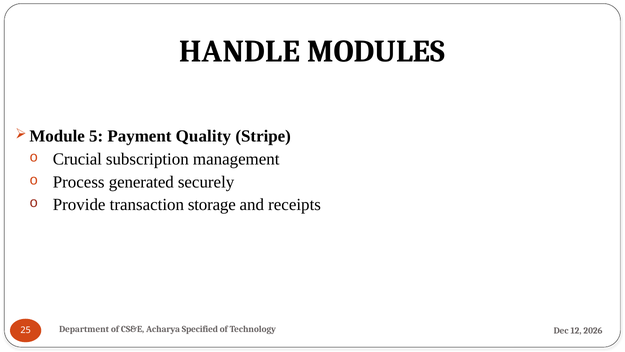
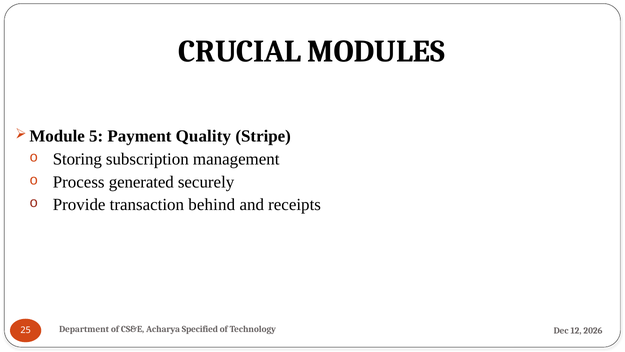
HANDLE: HANDLE -> CRUCIAL
Crucial: Crucial -> Storing
storage: storage -> behind
